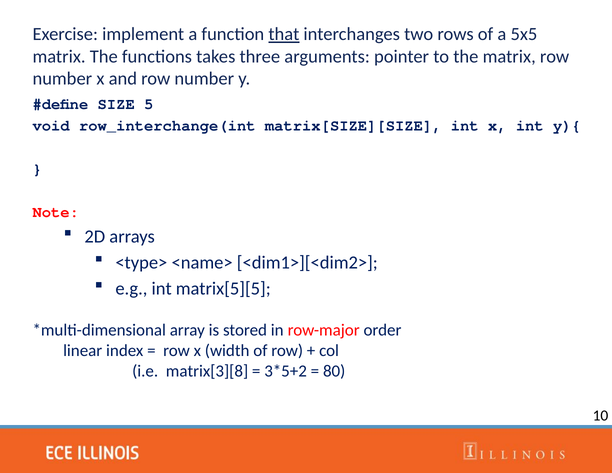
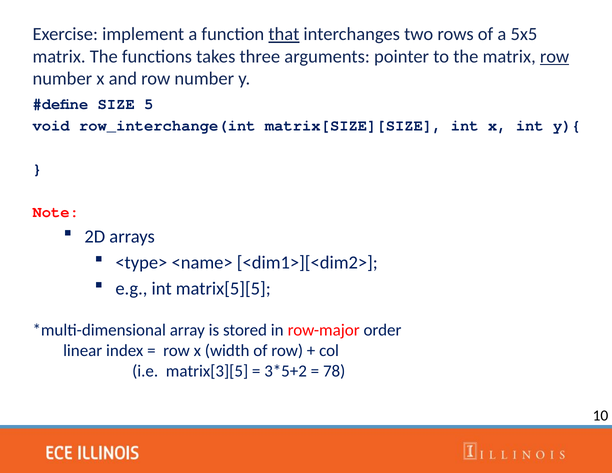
row at (555, 57) underline: none -> present
matrix[3][8: matrix[3][8 -> matrix[3][5
80: 80 -> 78
